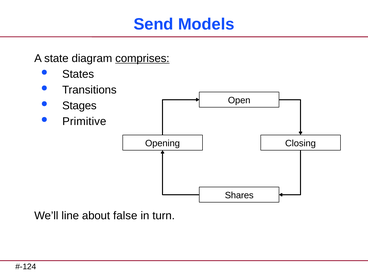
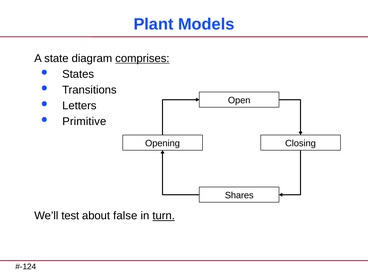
Send: Send -> Plant
Stages: Stages -> Letters
line: line -> test
turn underline: none -> present
